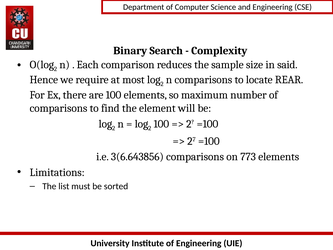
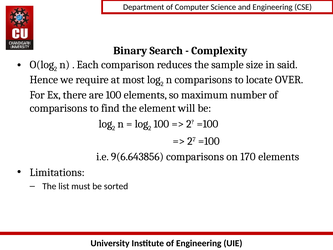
REAR: REAR -> OVER
3(6.643856: 3(6.643856 -> 9(6.643856
773: 773 -> 170
